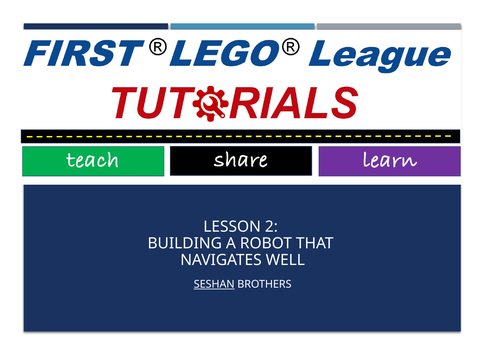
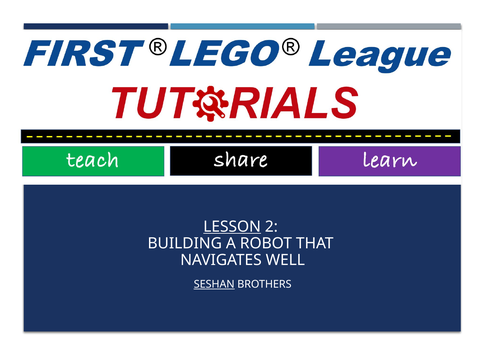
LESSON underline: none -> present
